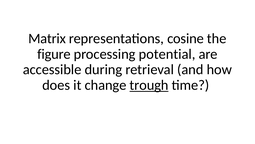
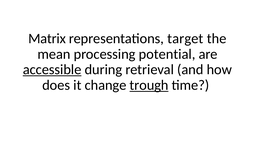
cosine: cosine -> target
figure: figure -> mean
accessible underline: none -> present
